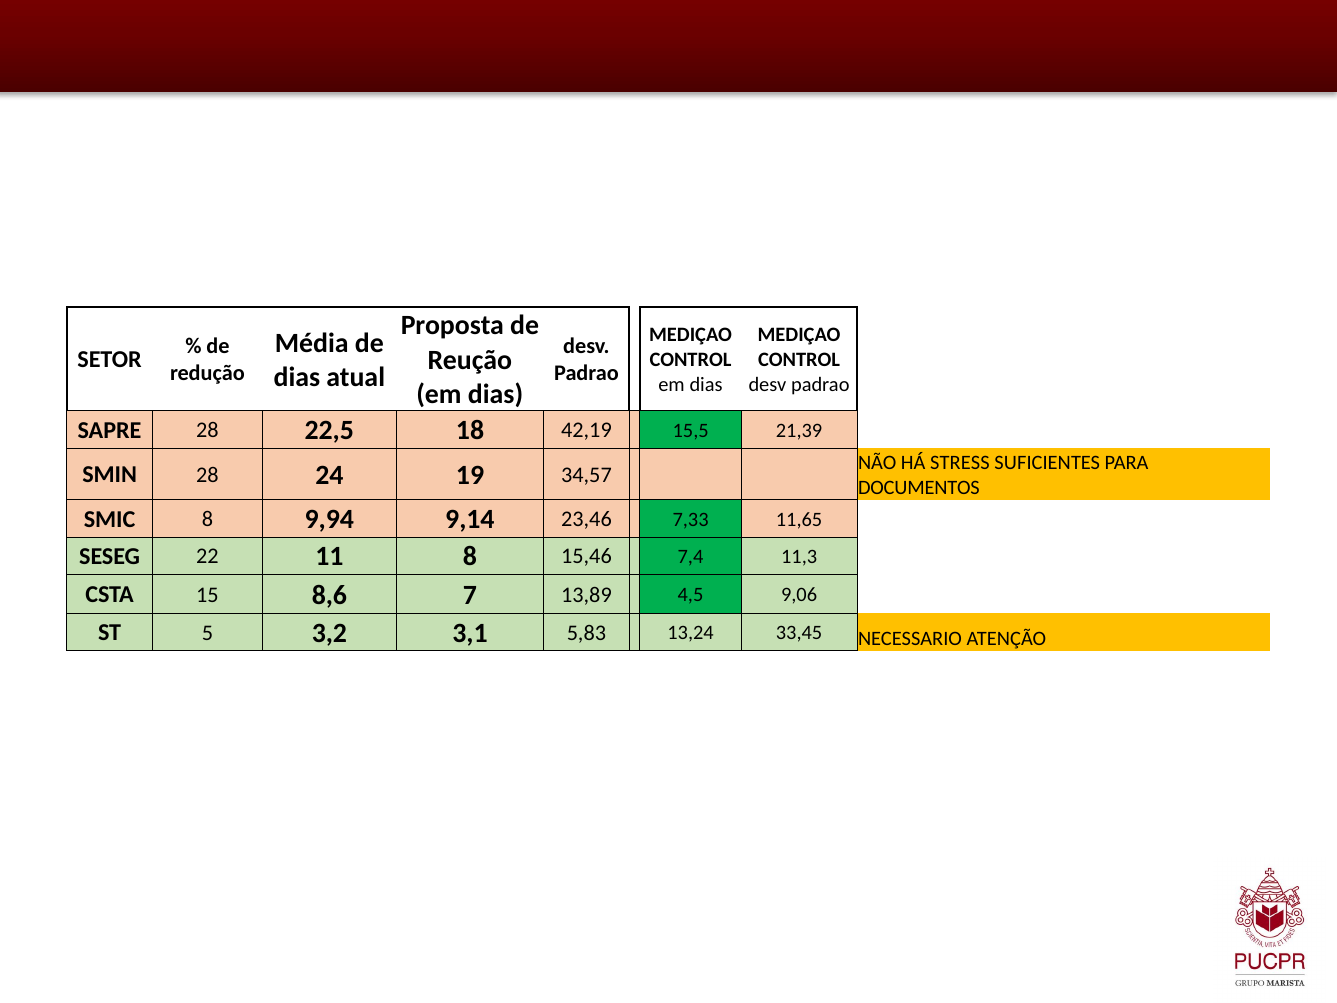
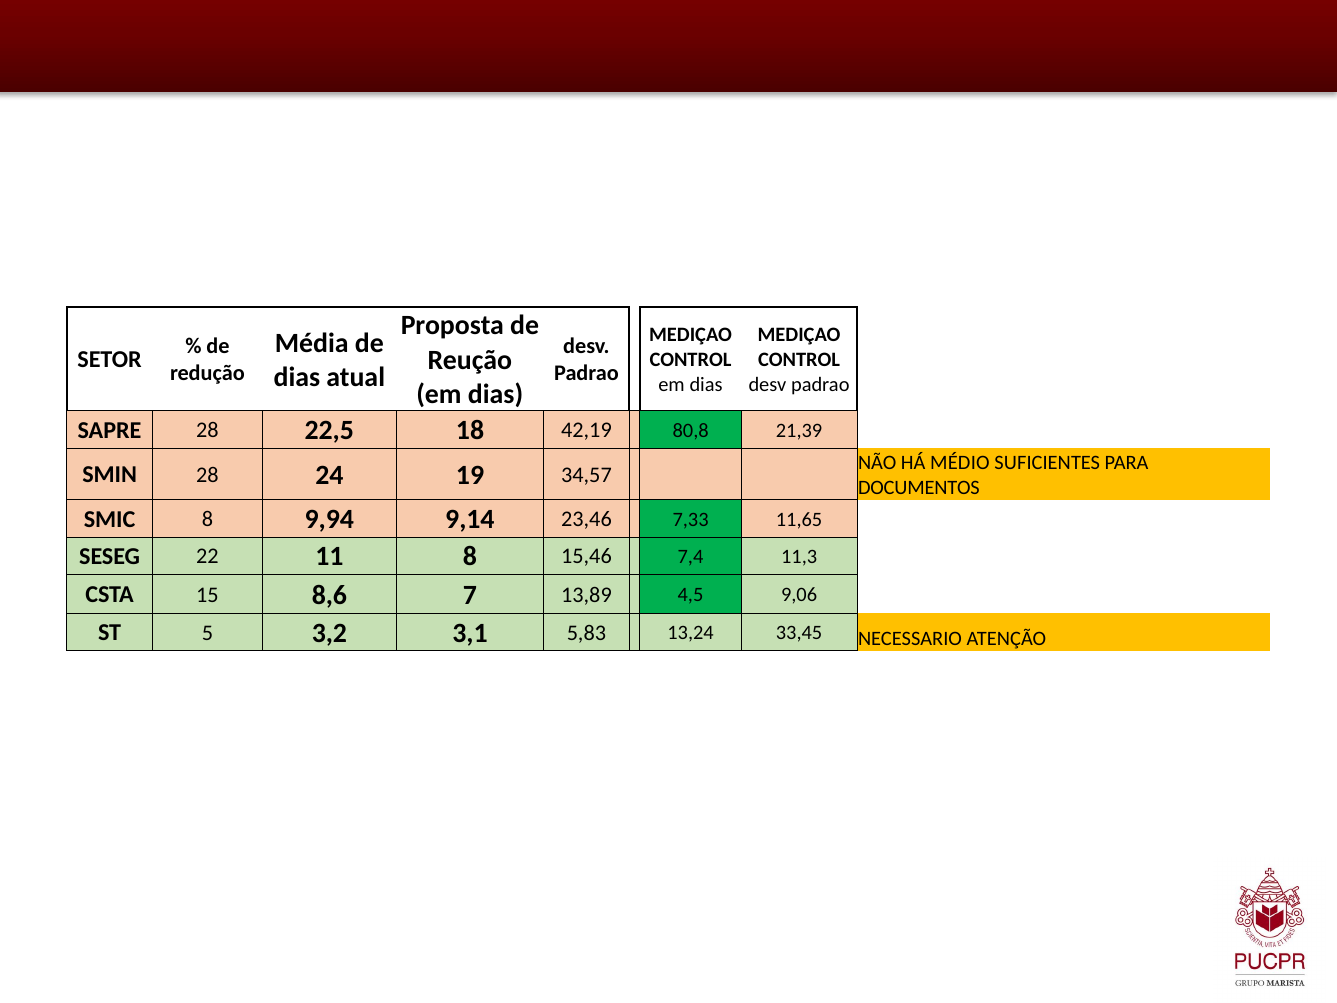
15,5: 15,5 -> 80,8
STRESS: STRESS -> MÉDIO
